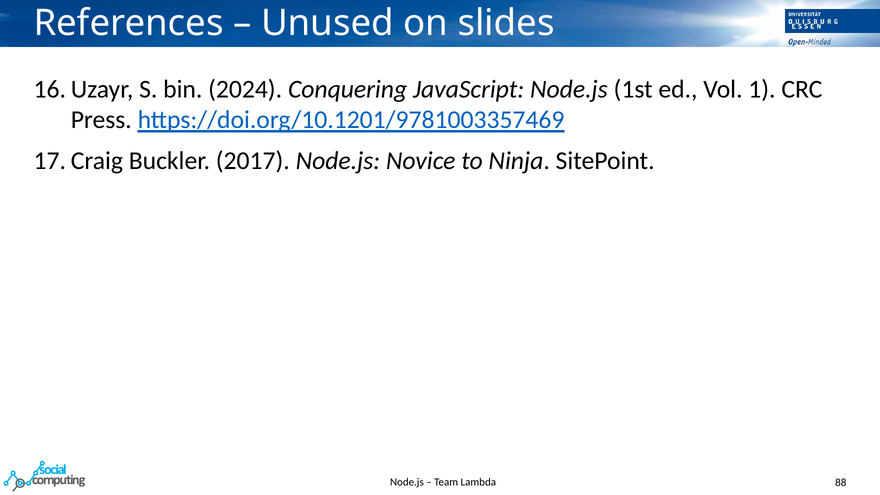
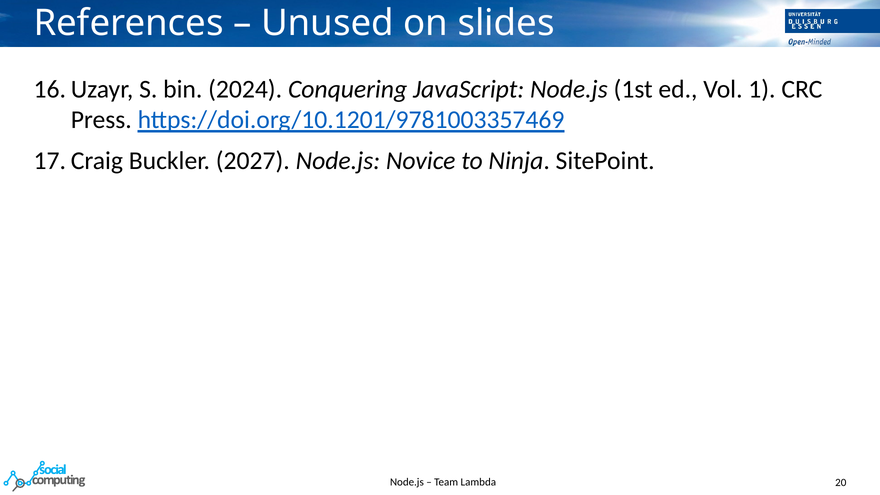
2017: 2017 -> 2027
88: 88 -> 20
